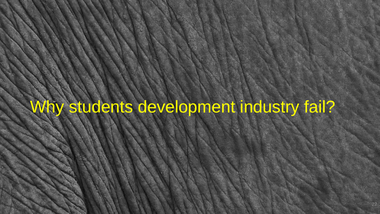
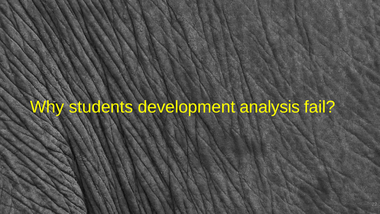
industry: industry -> analysis
